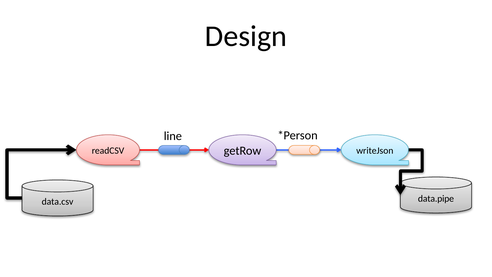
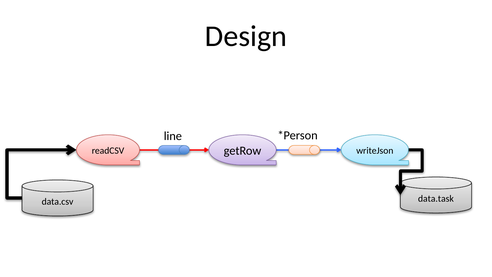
data.pipe: data.pipe -> data.task
